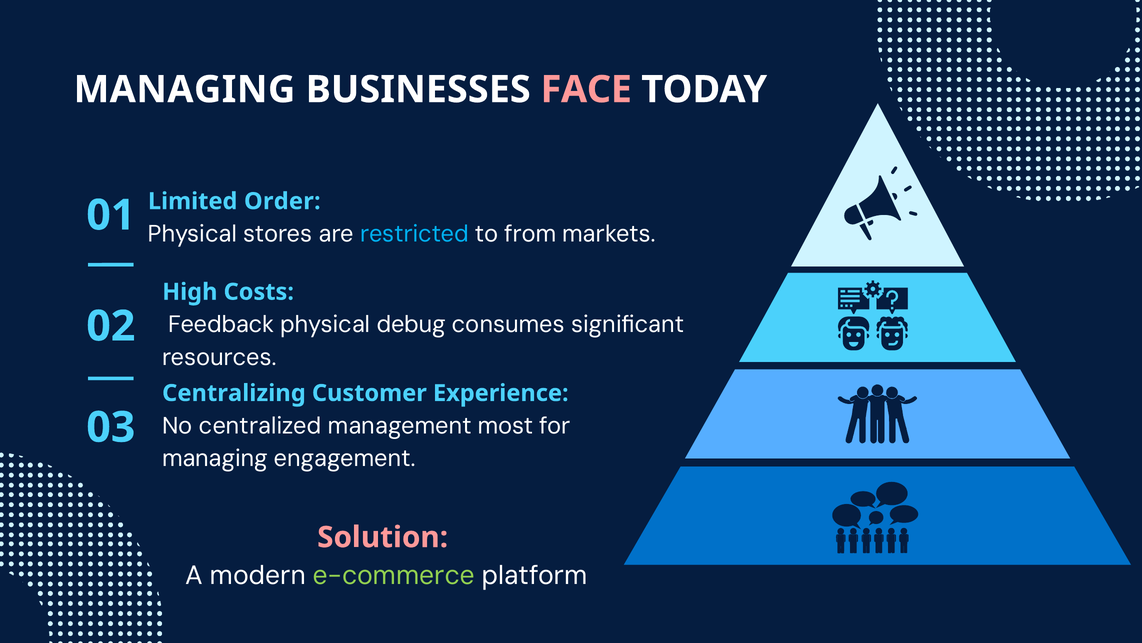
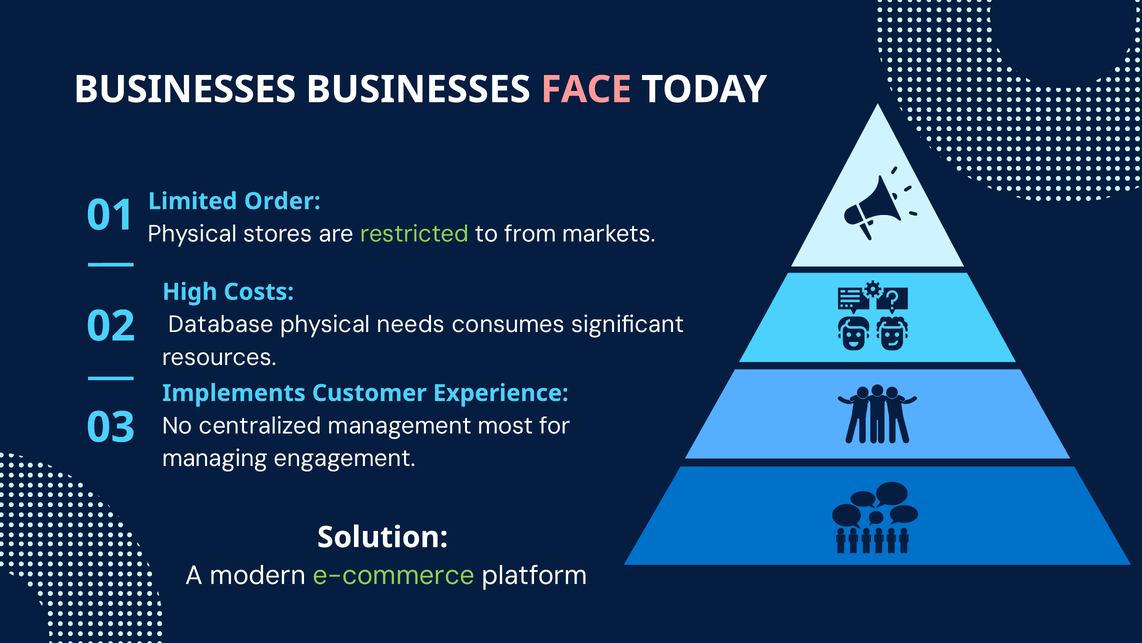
MANAGING at (184, 90): MANAGING -> BUSINESSES
restricted colour: light blue -> light green
Feedback: Feedback -> Database
debug: debug -> needs
Centralizing: Centralizing -> Implements
Solution colour: pink -> white
